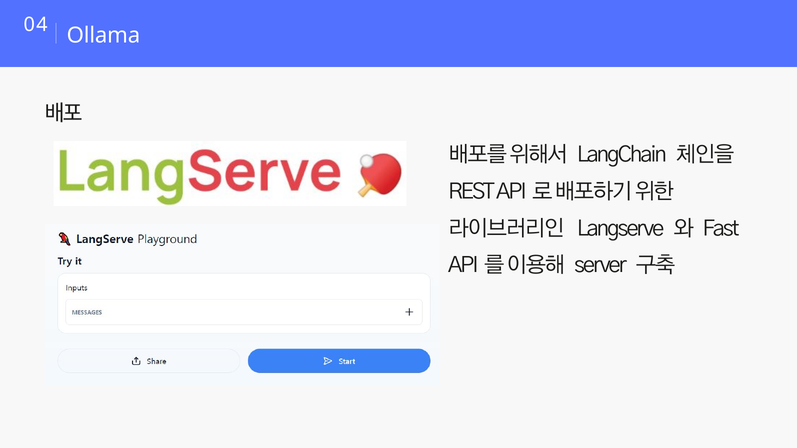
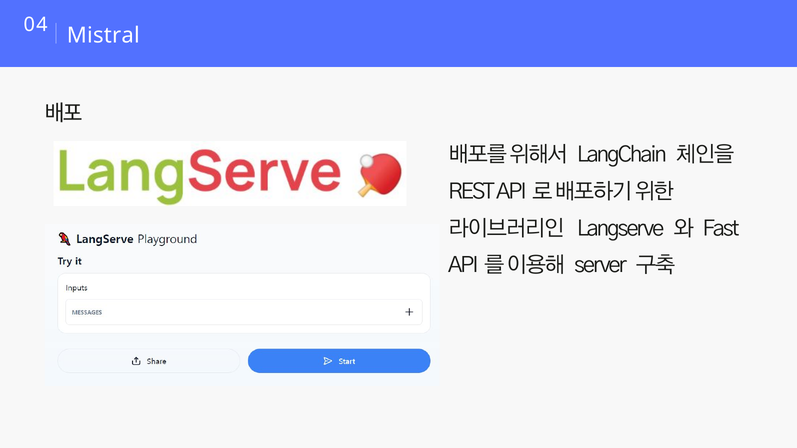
Ollama: Ollama -> Mistral
